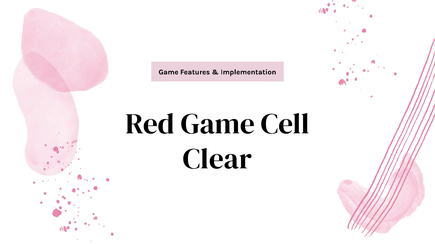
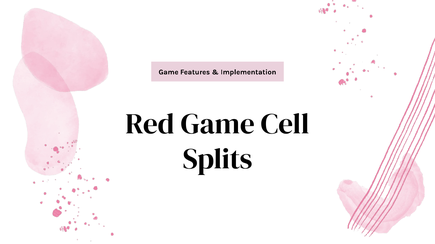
Clear: Clear -> Splits
